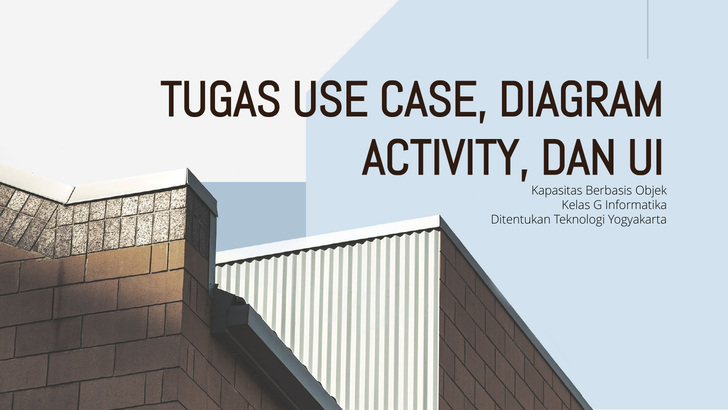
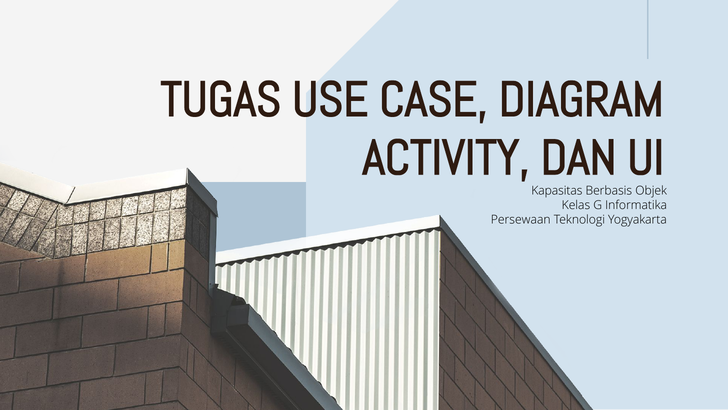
Ditentukan: Ditentukan -> Persewaan
